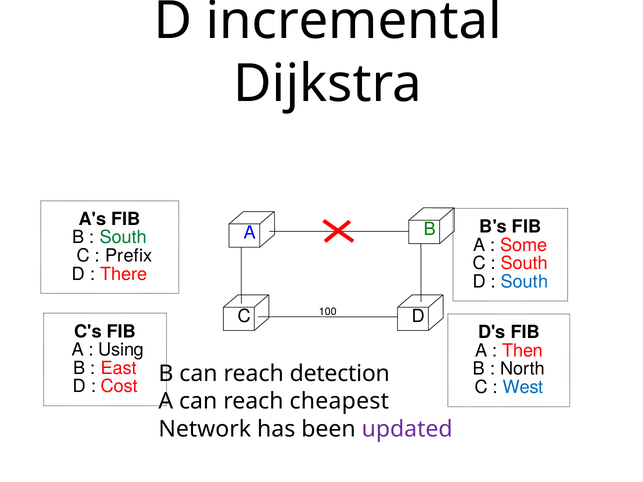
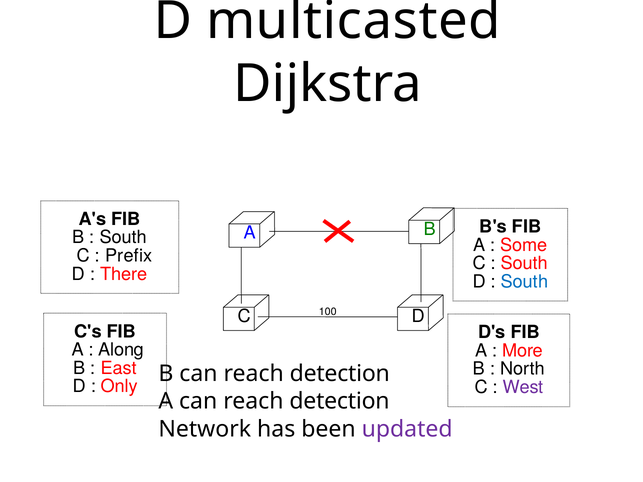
incremental: incremental -> multicasted
South at (123, 238) colour: green -> black
Using: Using -> Along
Then: Then -> More
Cost: Cost -> Only
West colour: blue -> purple
A can reach cheapest: cheapest -> detection
